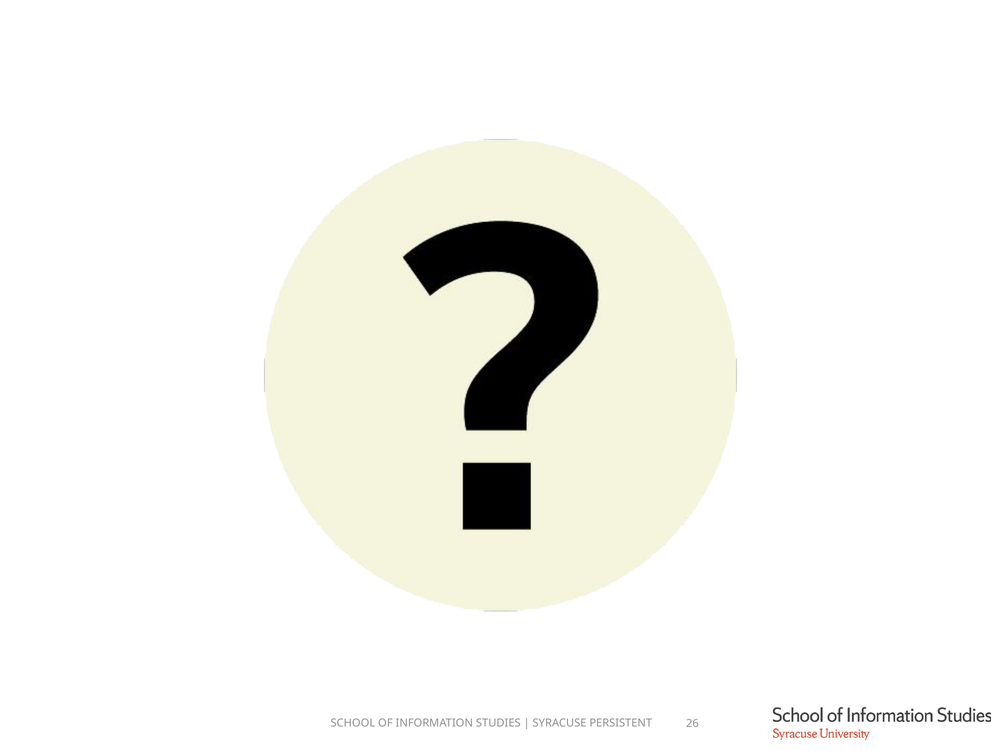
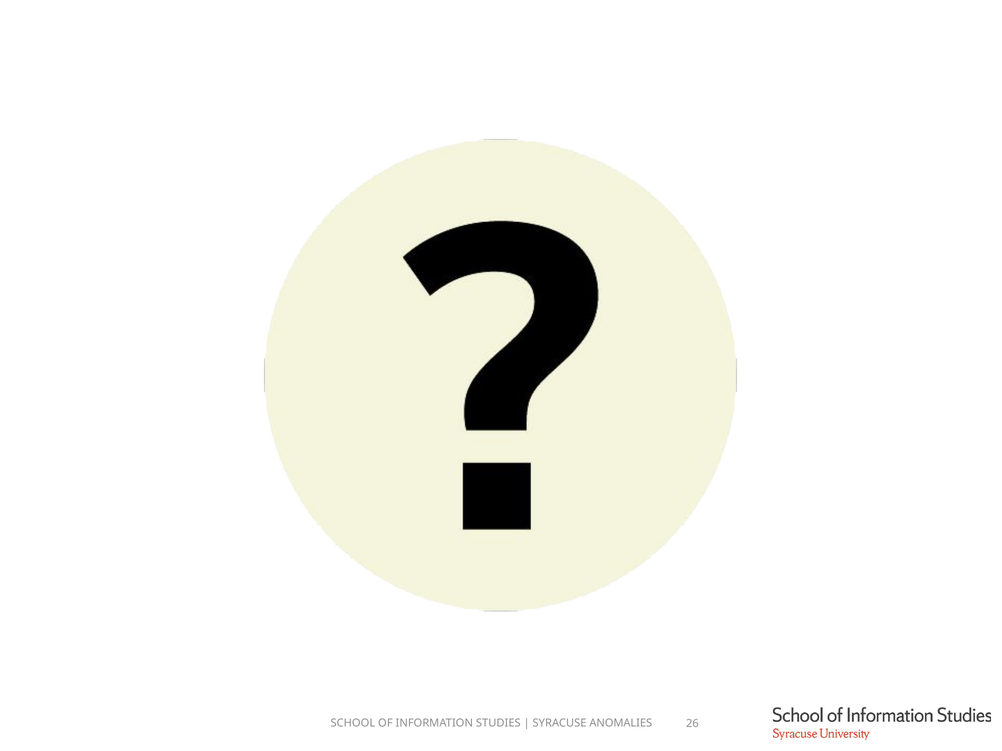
PERSISTENT: PERSISTENT -> ANOMALIES
